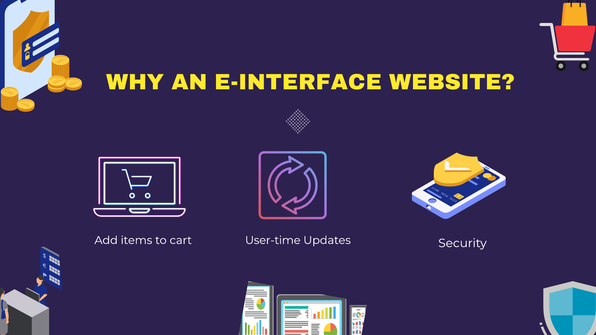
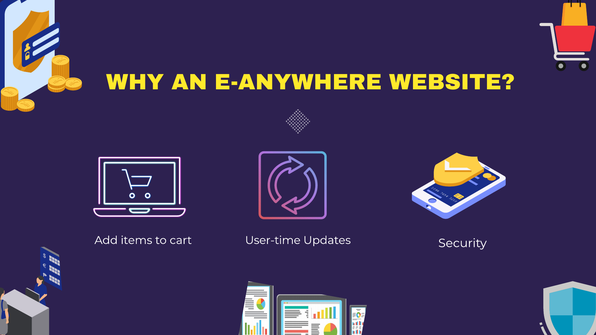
E-INTERFACE: E-INTERFACE -> E-ANYWHERE
